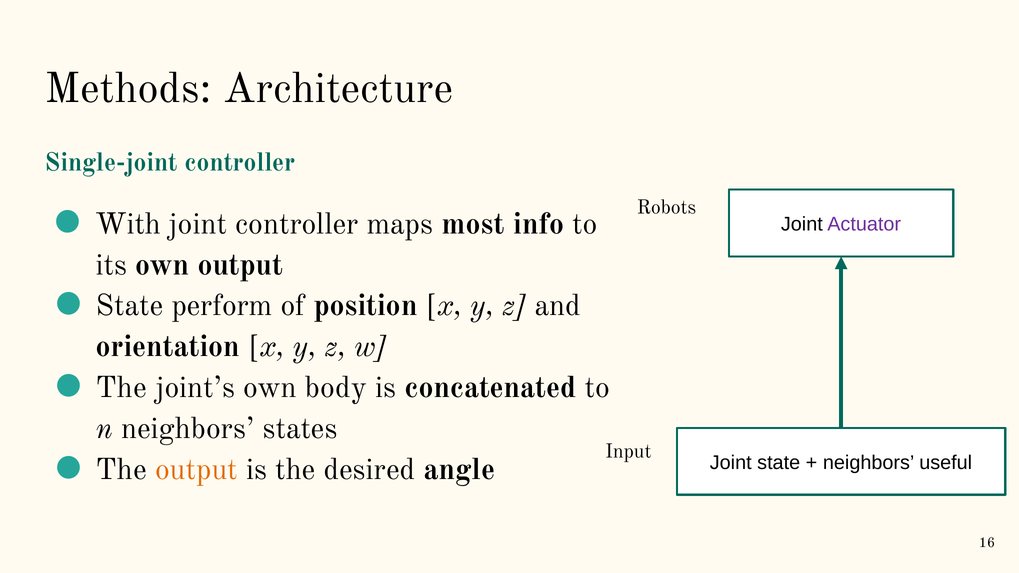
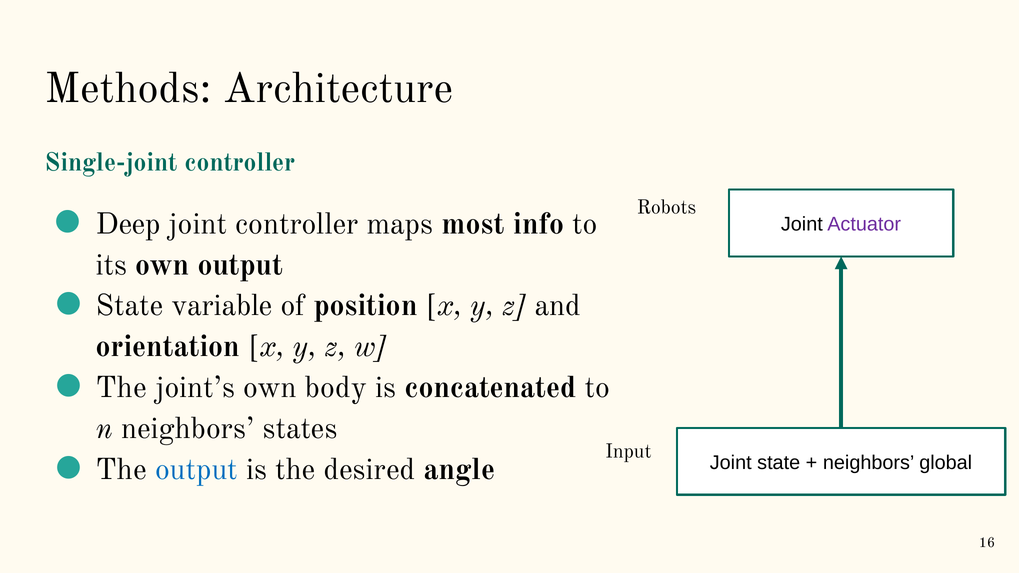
With: With -> Deep
perform: perform -> variable
output at (196, 470) colour: orange -> blue
useful: useful -> global
